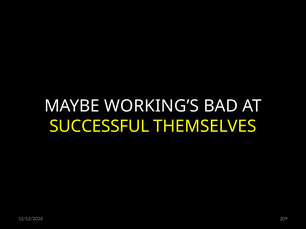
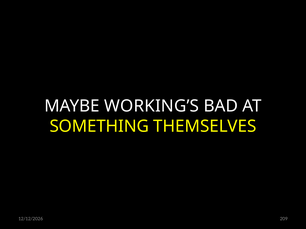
SUCCESSFUL: SUCCESSFUL -> SOMETHING
